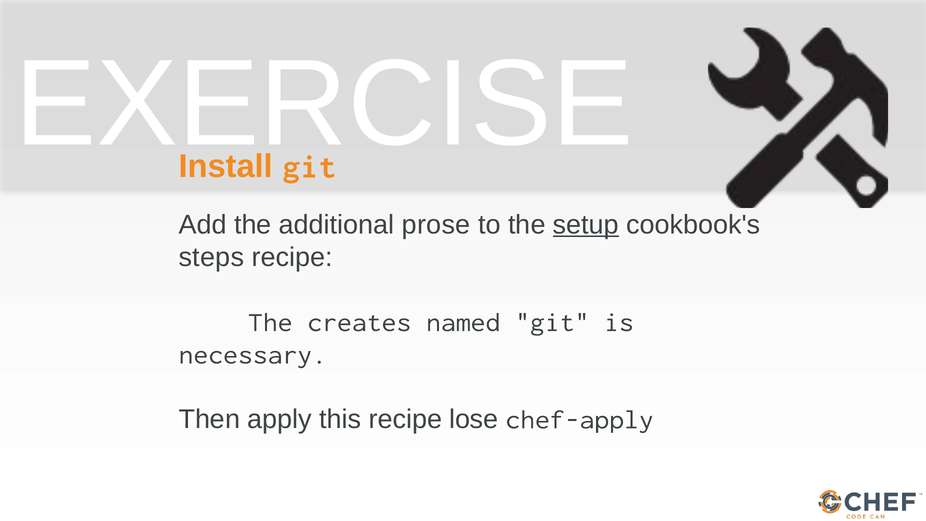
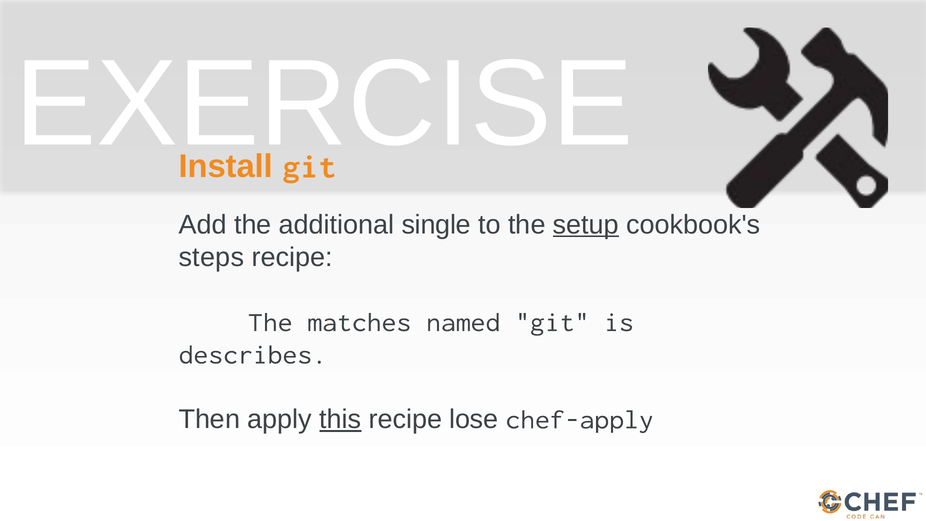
prose: prose -> single
creates: creates -> matches
necessary: necessary -> describes
this underline: none -> present
